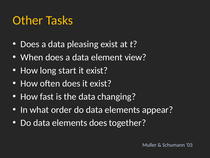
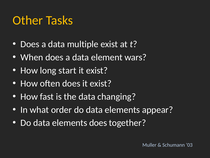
pleasing: pleasing -> multiple
view: view -> wars
